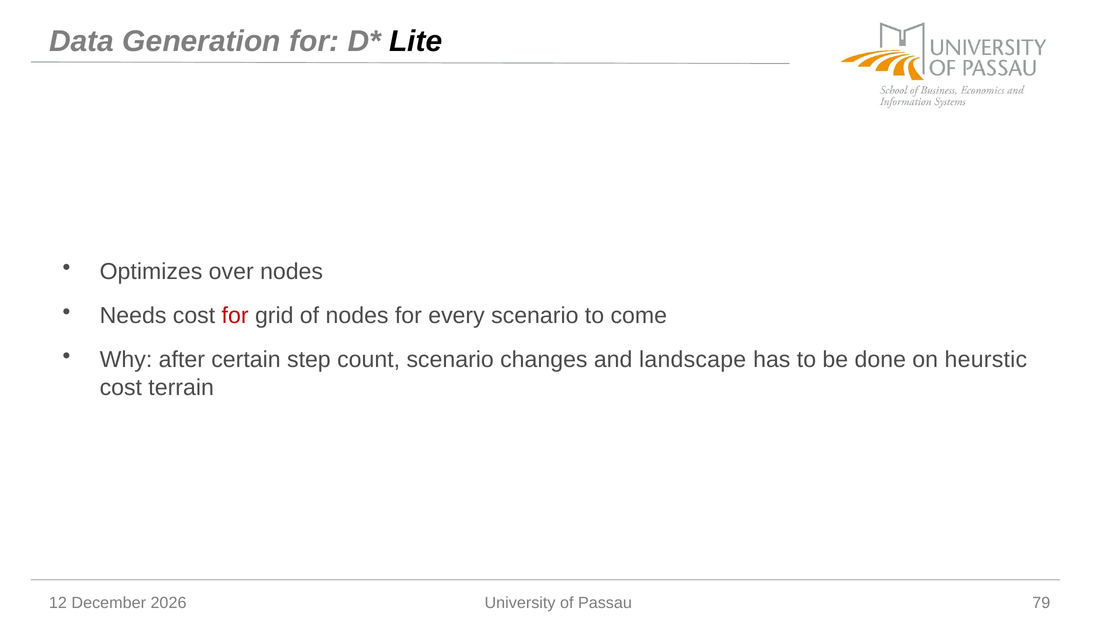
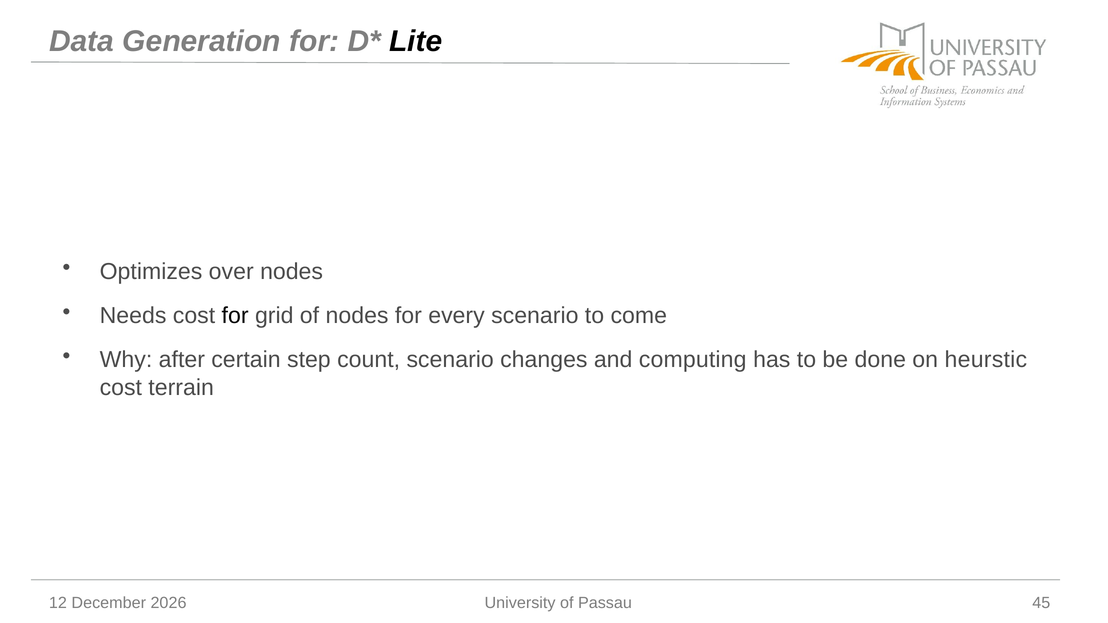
for at (235, 316) colour: red -> black
landscape: landscape -> computing
79: 79 -> 45
